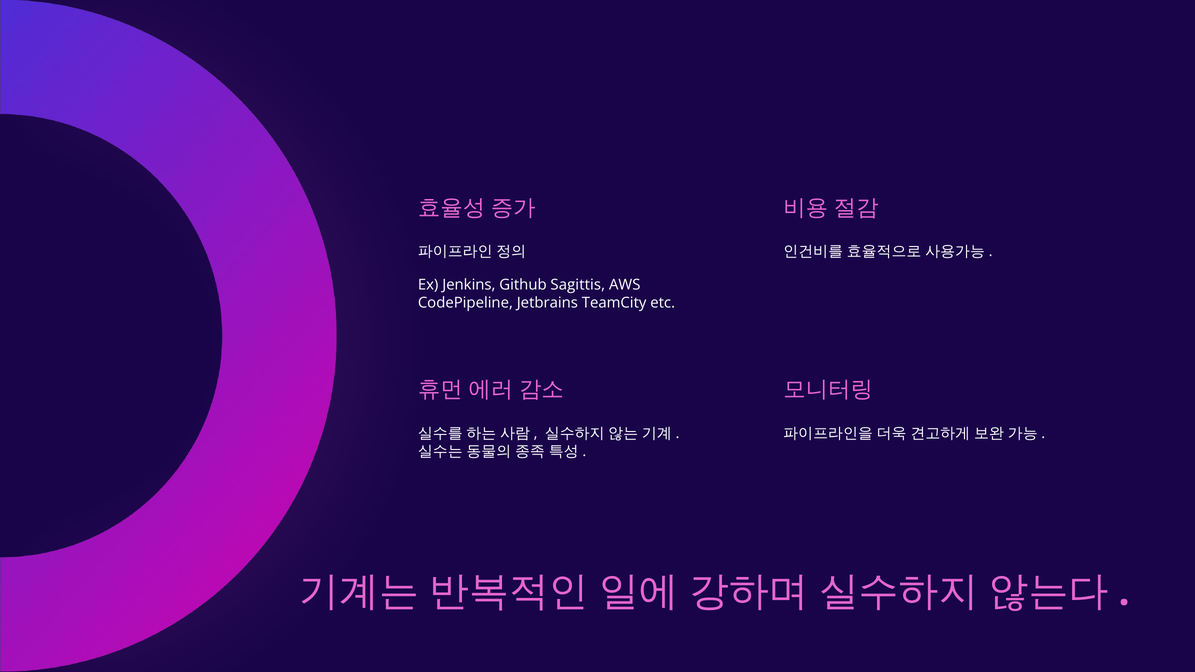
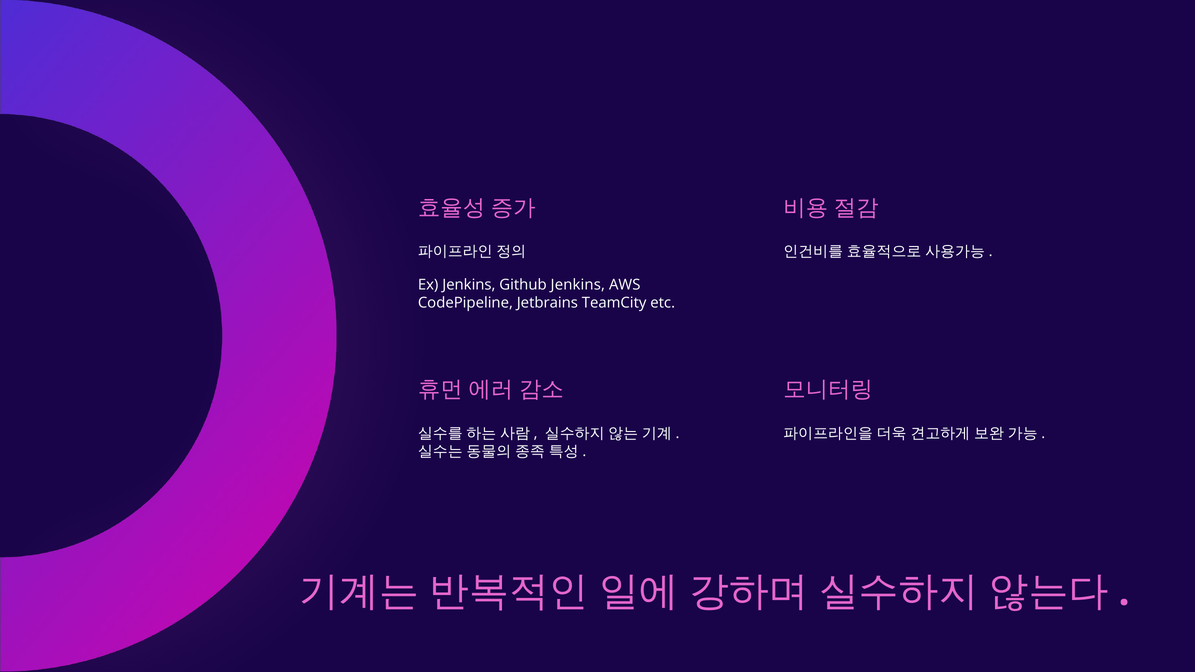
Github Sagittis: Sagittis -> Jenkins
